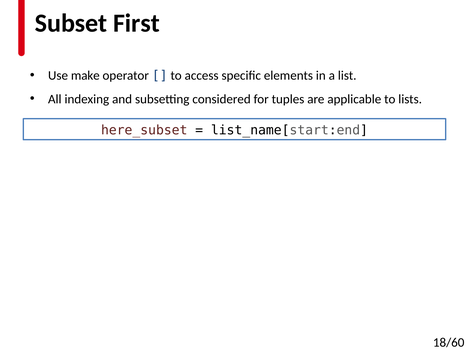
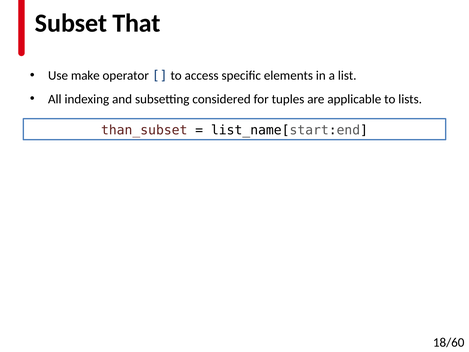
First: First -> That
here_subset: here_subset -> than_subset
